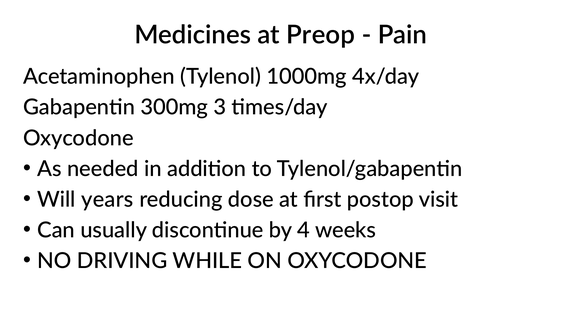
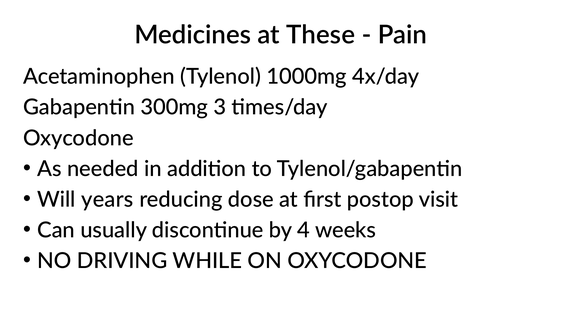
Preop: Preop -> These
